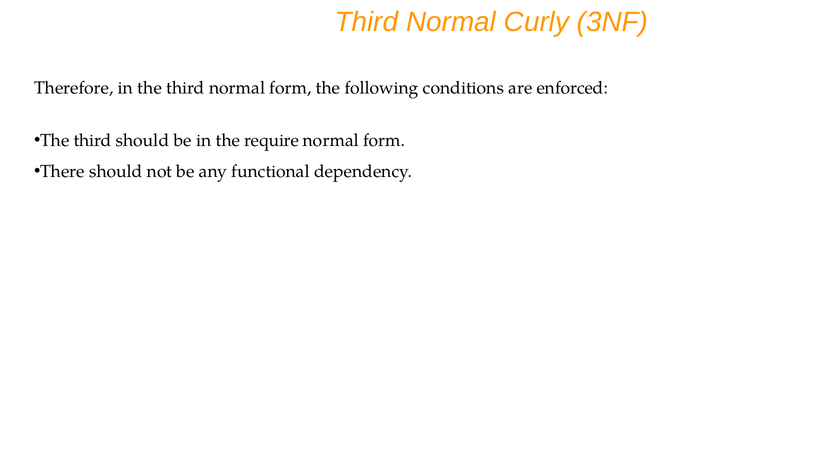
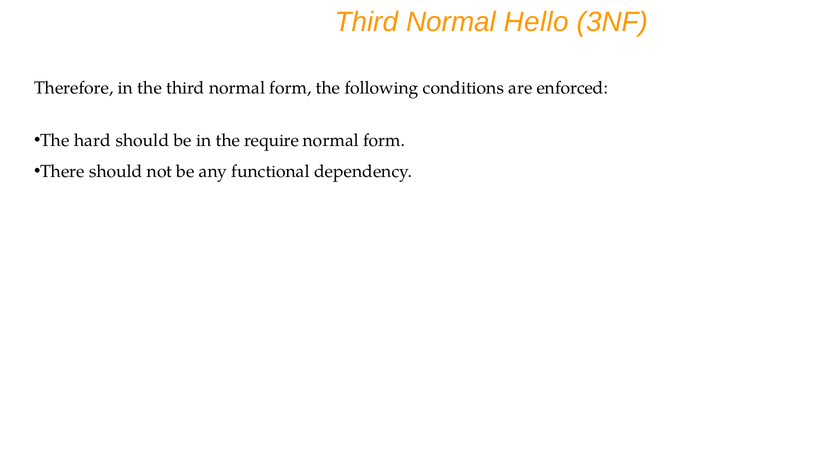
Curly: Curly -> Hello
third at (93, 140): third -> hard
